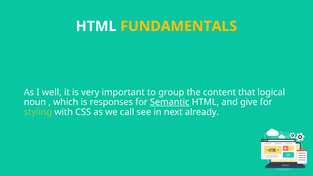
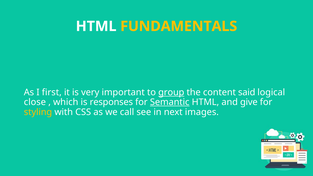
well: well -> first
group underline: none -> present
that: that -> said
noun: noun -> close
styling colour: light green -> yellow
already: already -> images
